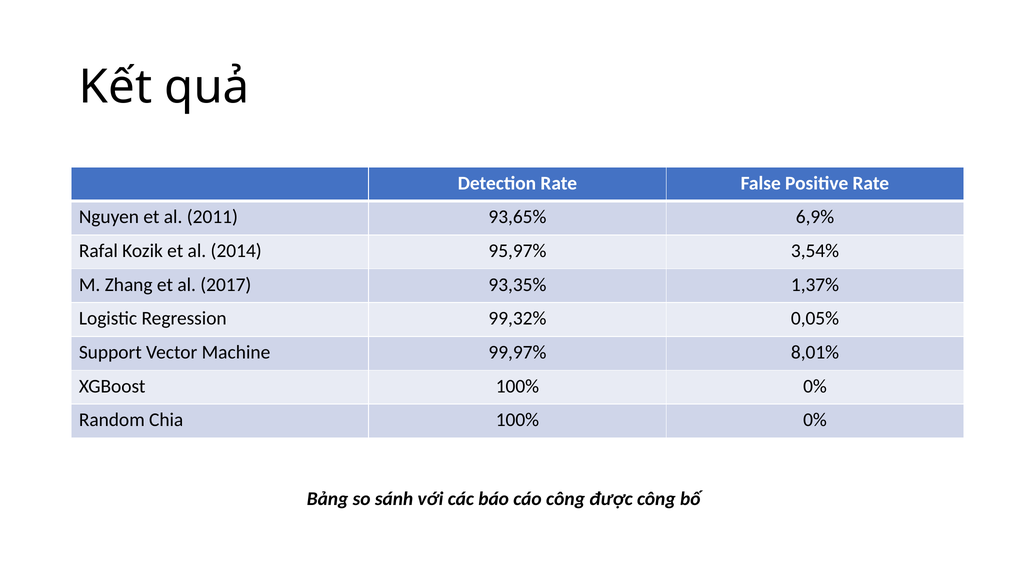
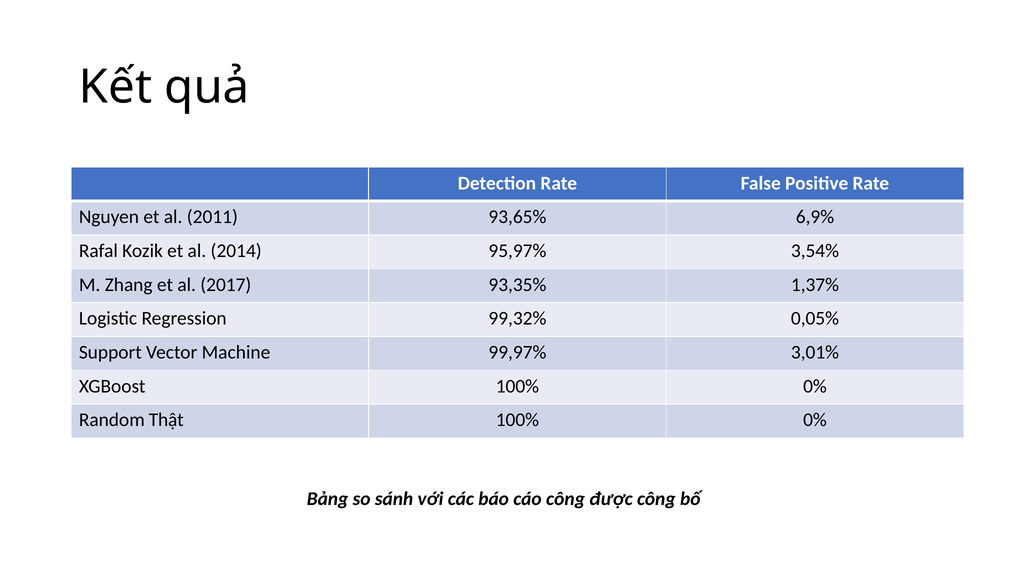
8,01%: 8,01% -> 3,01%
Chia: Chia -> Thật
